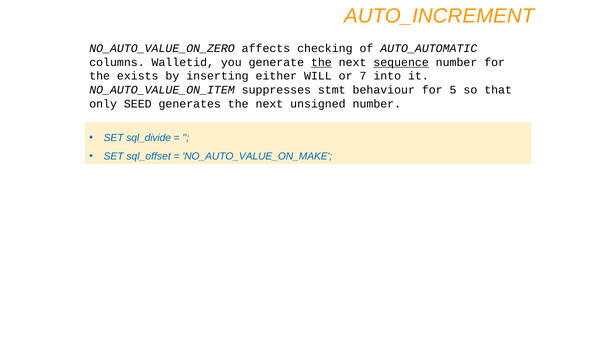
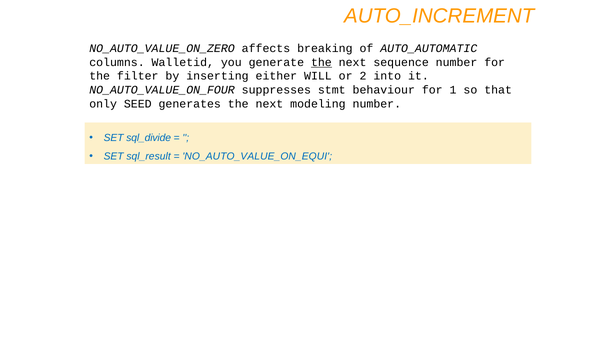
checking: checking -> breaking
sequence underline: present -> none
exists: exists -> filter
7: 7 -> 2
NO_AUTO_VALUE_ON_ITEM: NO_AUTO_VALUE_ON_ITEM -> NO_AUTO_VALUE_ON_FOUR
5: 5 -> 1
unsigned: unsigned -> modeling
sql_offset: sql_offset -> sql_result
NO_AUTO_VALUE_ON_MAKE: NO_AUTO_VALUE_ON_MAKE -> NO_AUTO_VALUE_ON_EQUI
